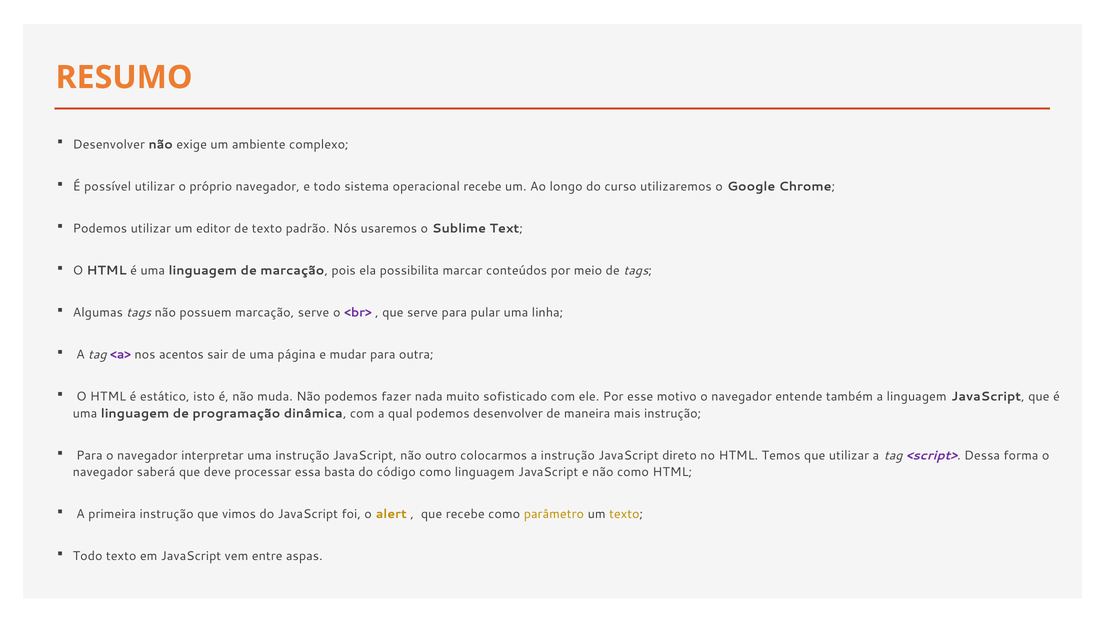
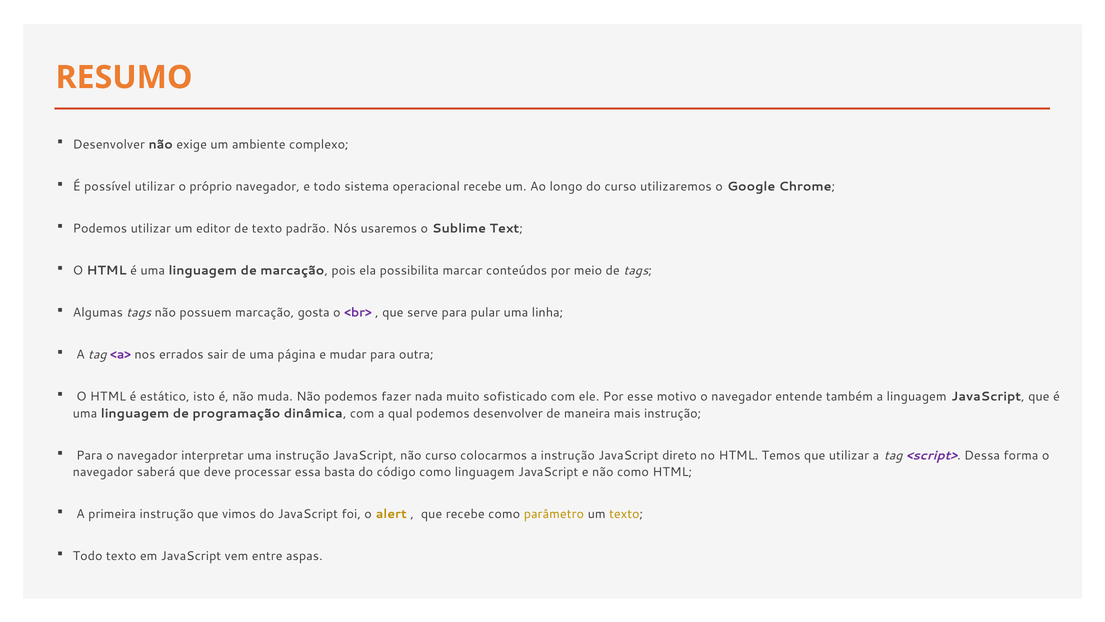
marcação serve: serve -> gosta
acentos: acentos -> errados
não outro: outro -> curso
